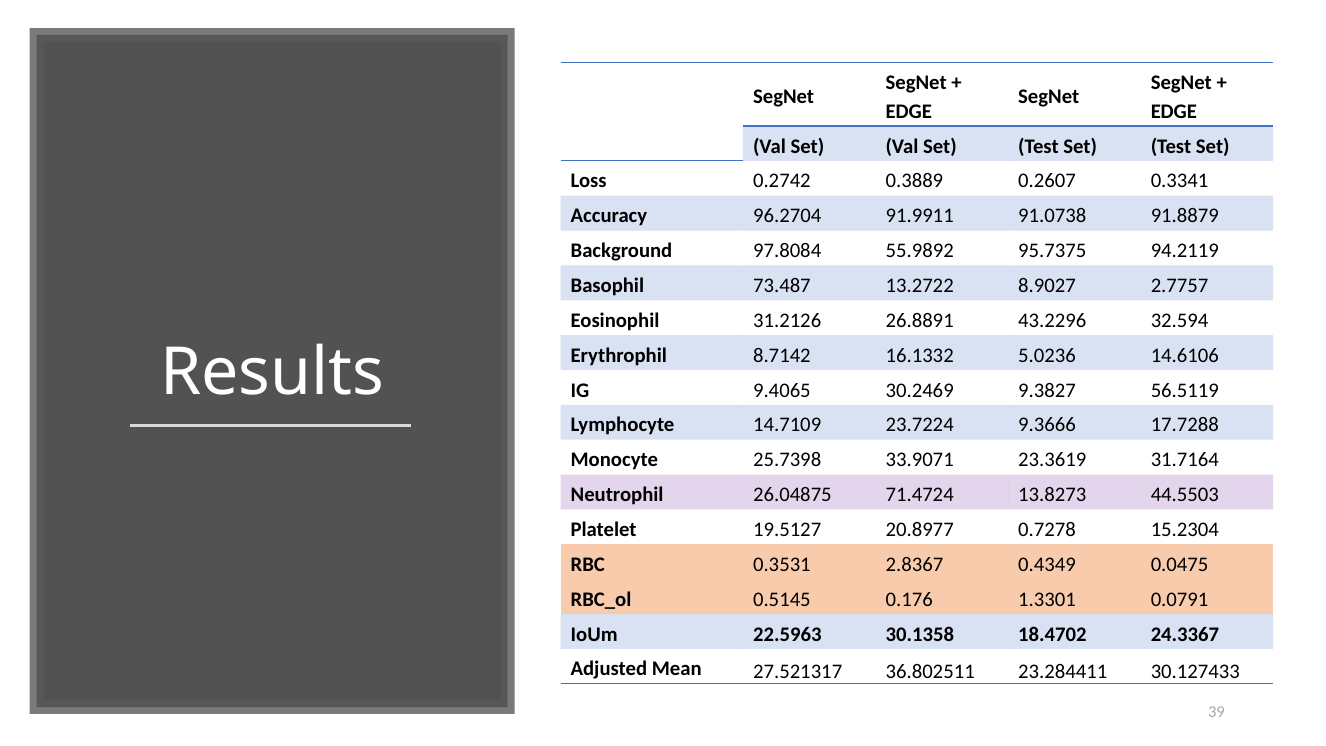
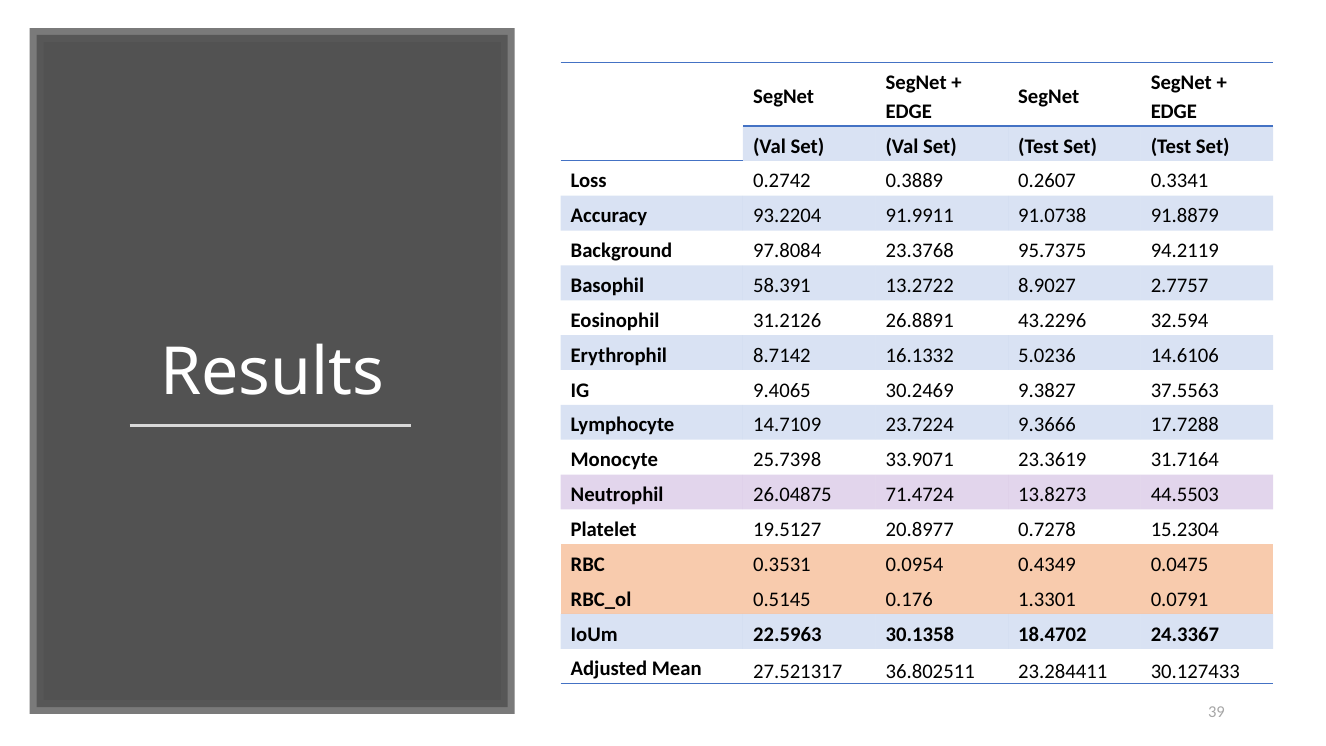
96.2704: 96.2704 -> 93.2204
55.9892: 55.9892 -> 23.3768
73.487: 73.487 -> 58.391
56.5119: 56.5119 -> 37.5563
2.8367: 2.8367 -> 0.0954
